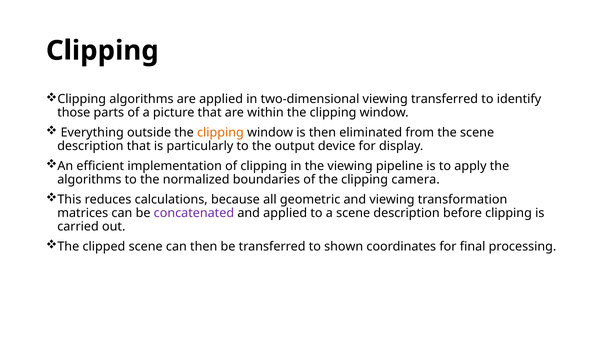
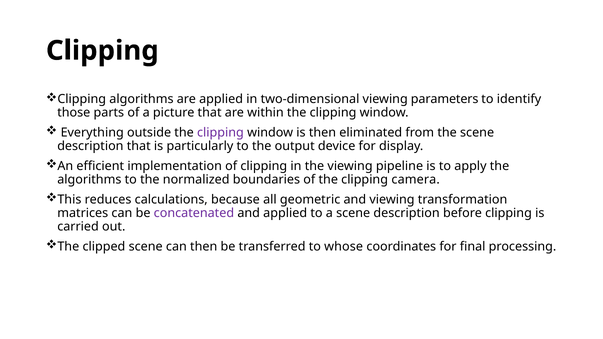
viewing transferred: transferred -> parameters
clipping at (220, 133) colour: orange -> purple
shown: shown -> whose
